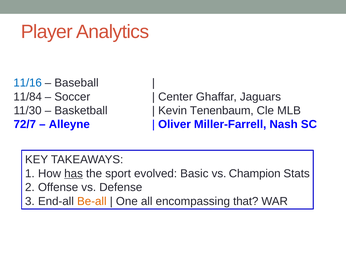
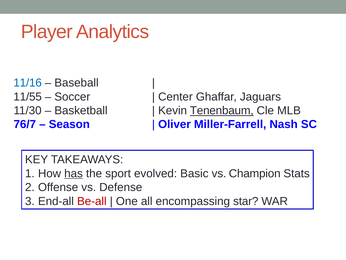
11/84: 11/84 -> 11/55
Tenenbaum underline: none -> present
72/7: 72/7 -> 76/7
Alleyne: Alleyne -> Season
Be-all colour: orange -> red
that: that -> star
